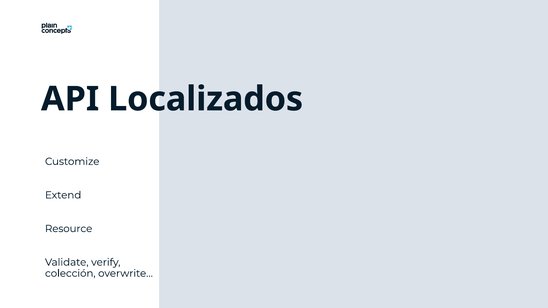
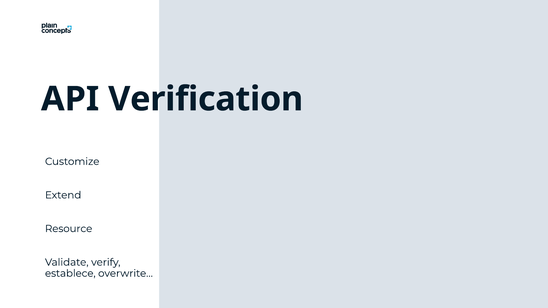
Localizados: Localizados -> Verification
colección: colección -> establece
